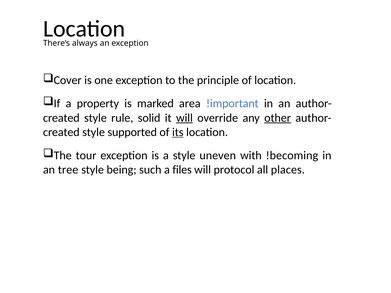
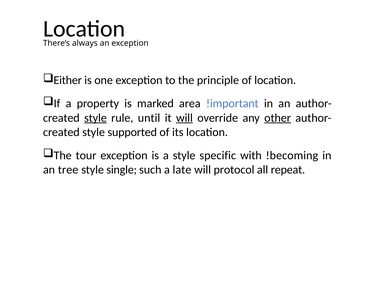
Cover: Cover -> Either
style at (95, 118) underline: none -> present
solid: solid -> until
its underline: present -> none
uneven: uneven -> specific
being: being -> single
files: files -> late
places: places -> repeat
